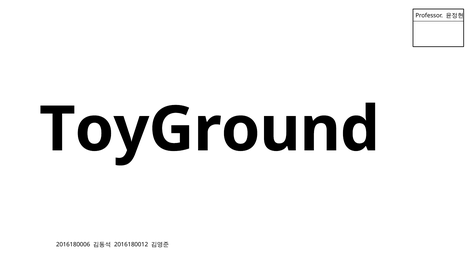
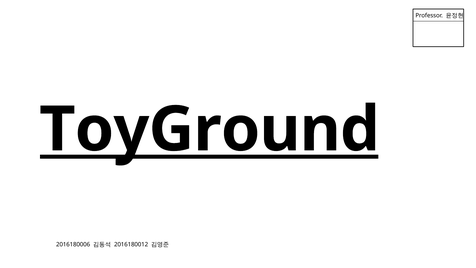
ToyGround underline: none -> present
